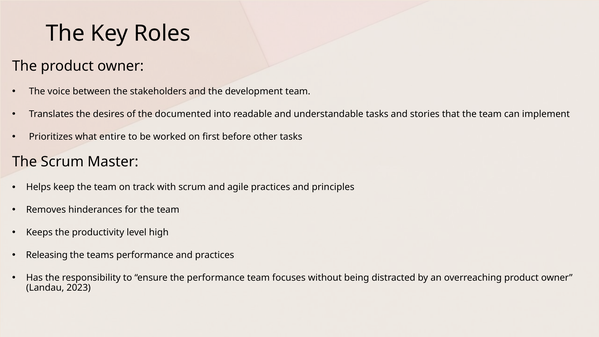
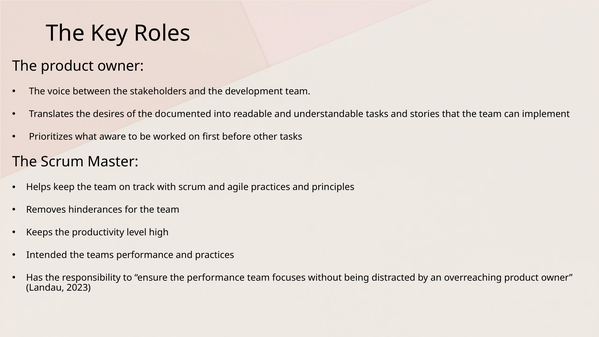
entire: entire -> aware
Releasing: Releasing -> Intended
